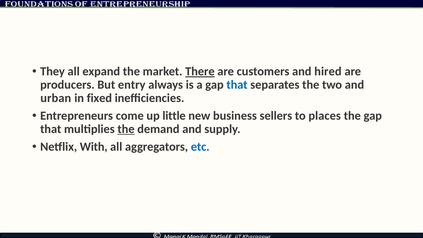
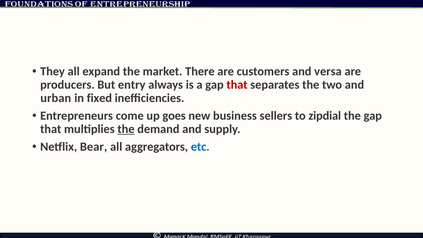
There underline: present -> none
hired: hired -> versa
that at (237, 85) colour: blue -> red
little: little -> goes
places: places -> zipdial
With: With -> Bear
